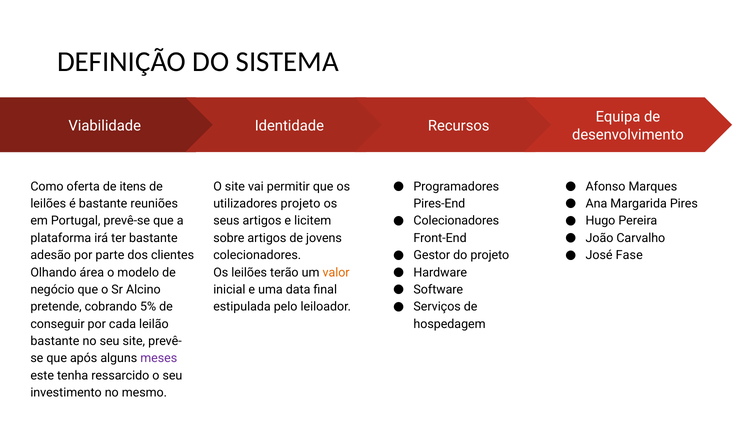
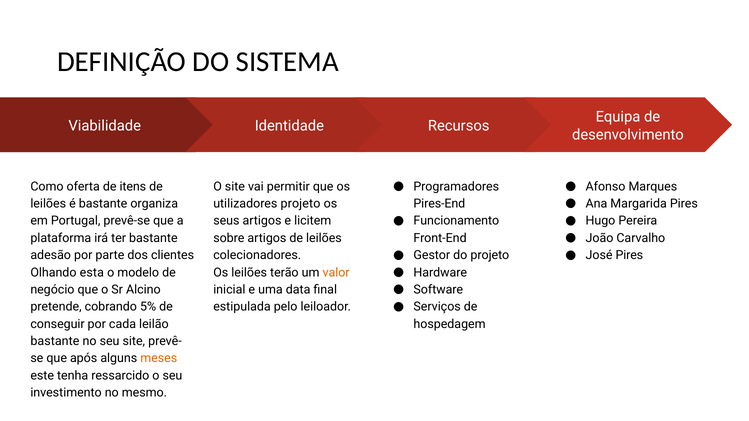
reuniões: reuniões -> organiza
Colecionadores at (456, 221): Colecionadores -> Funcionamento
artigos de jovens: jovens -> leilões
José Fase: Fase -> Pires
área: área -> esta
meses colour: purple -> orange
